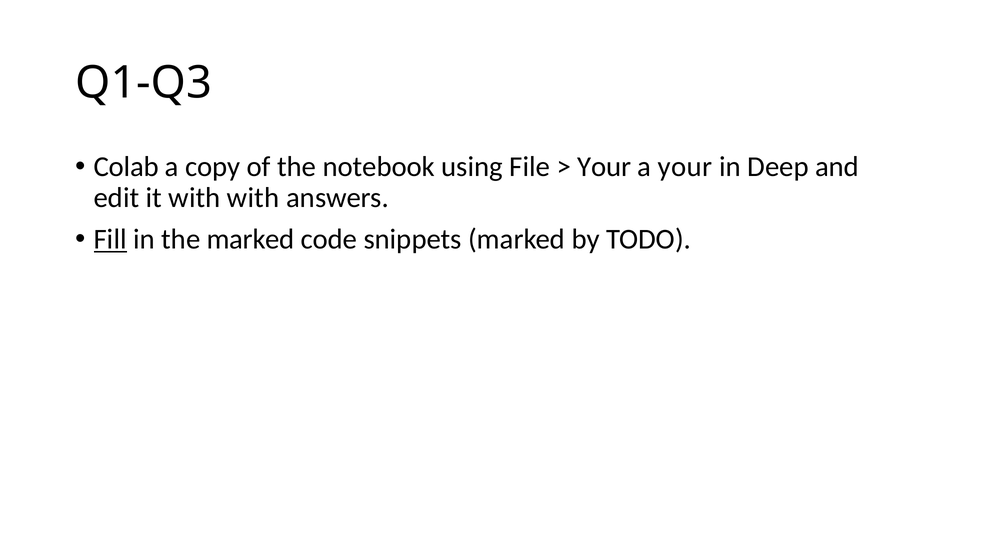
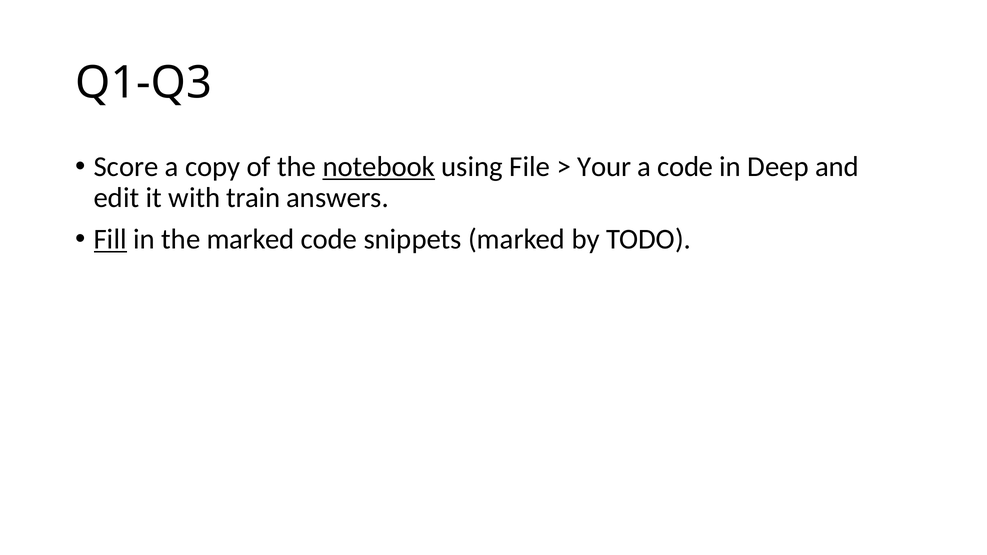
Colab: Colab -> Score
notebook underline: none -> present
a your: your -> code
with with: with -> train
